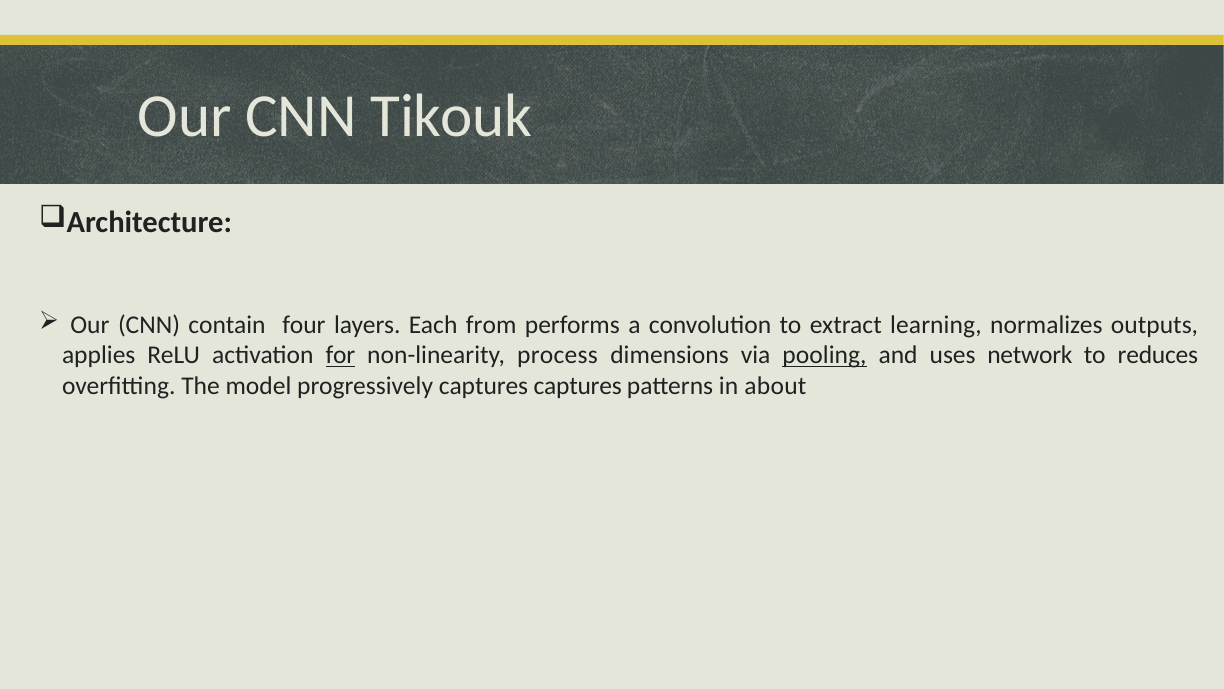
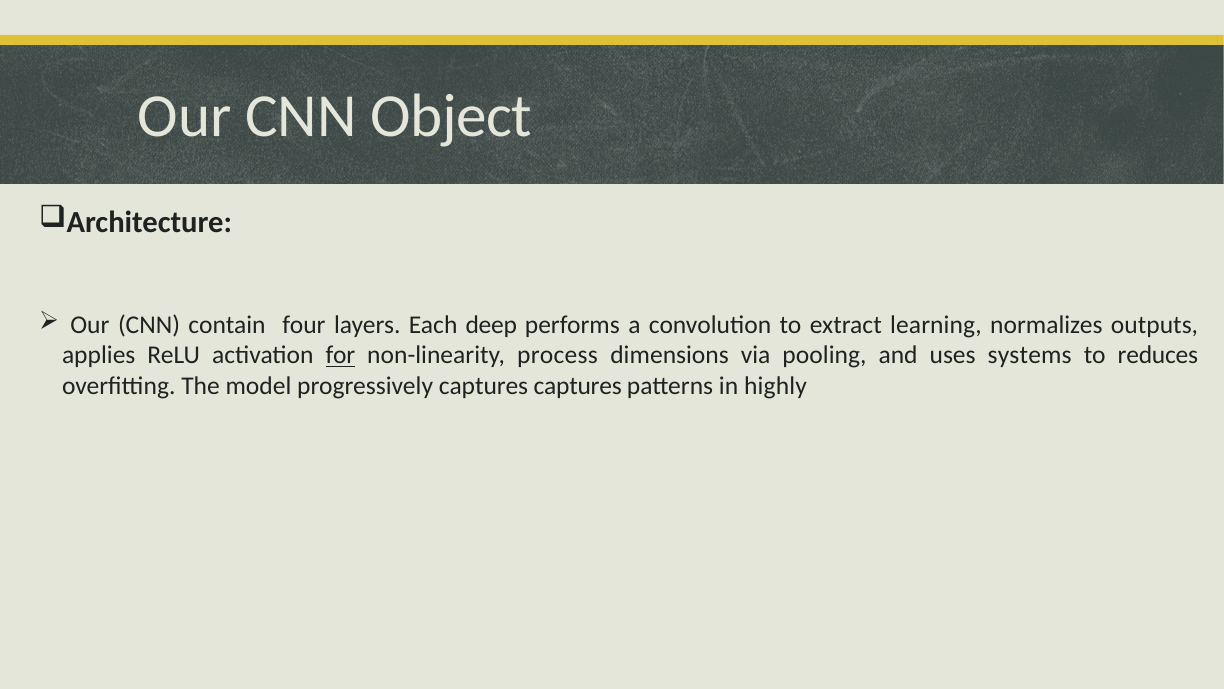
Tikouk: Tikouk -> Object
from: from -> deep
pooling underline: present -> none
network: network -> systems
about: about -> highly
